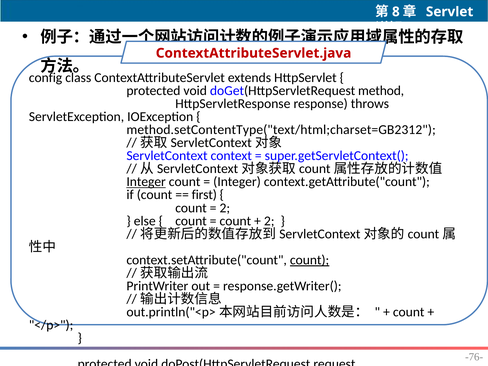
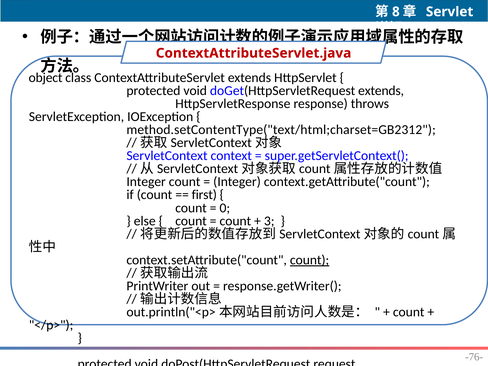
config: config -> object
doGet(HttpServletRequest method: method -> extends
Integer at (146, 182) underline: present -> none
2 at (225, 208): 2 -> 0
2 at (269, 221): 2 -> 3
